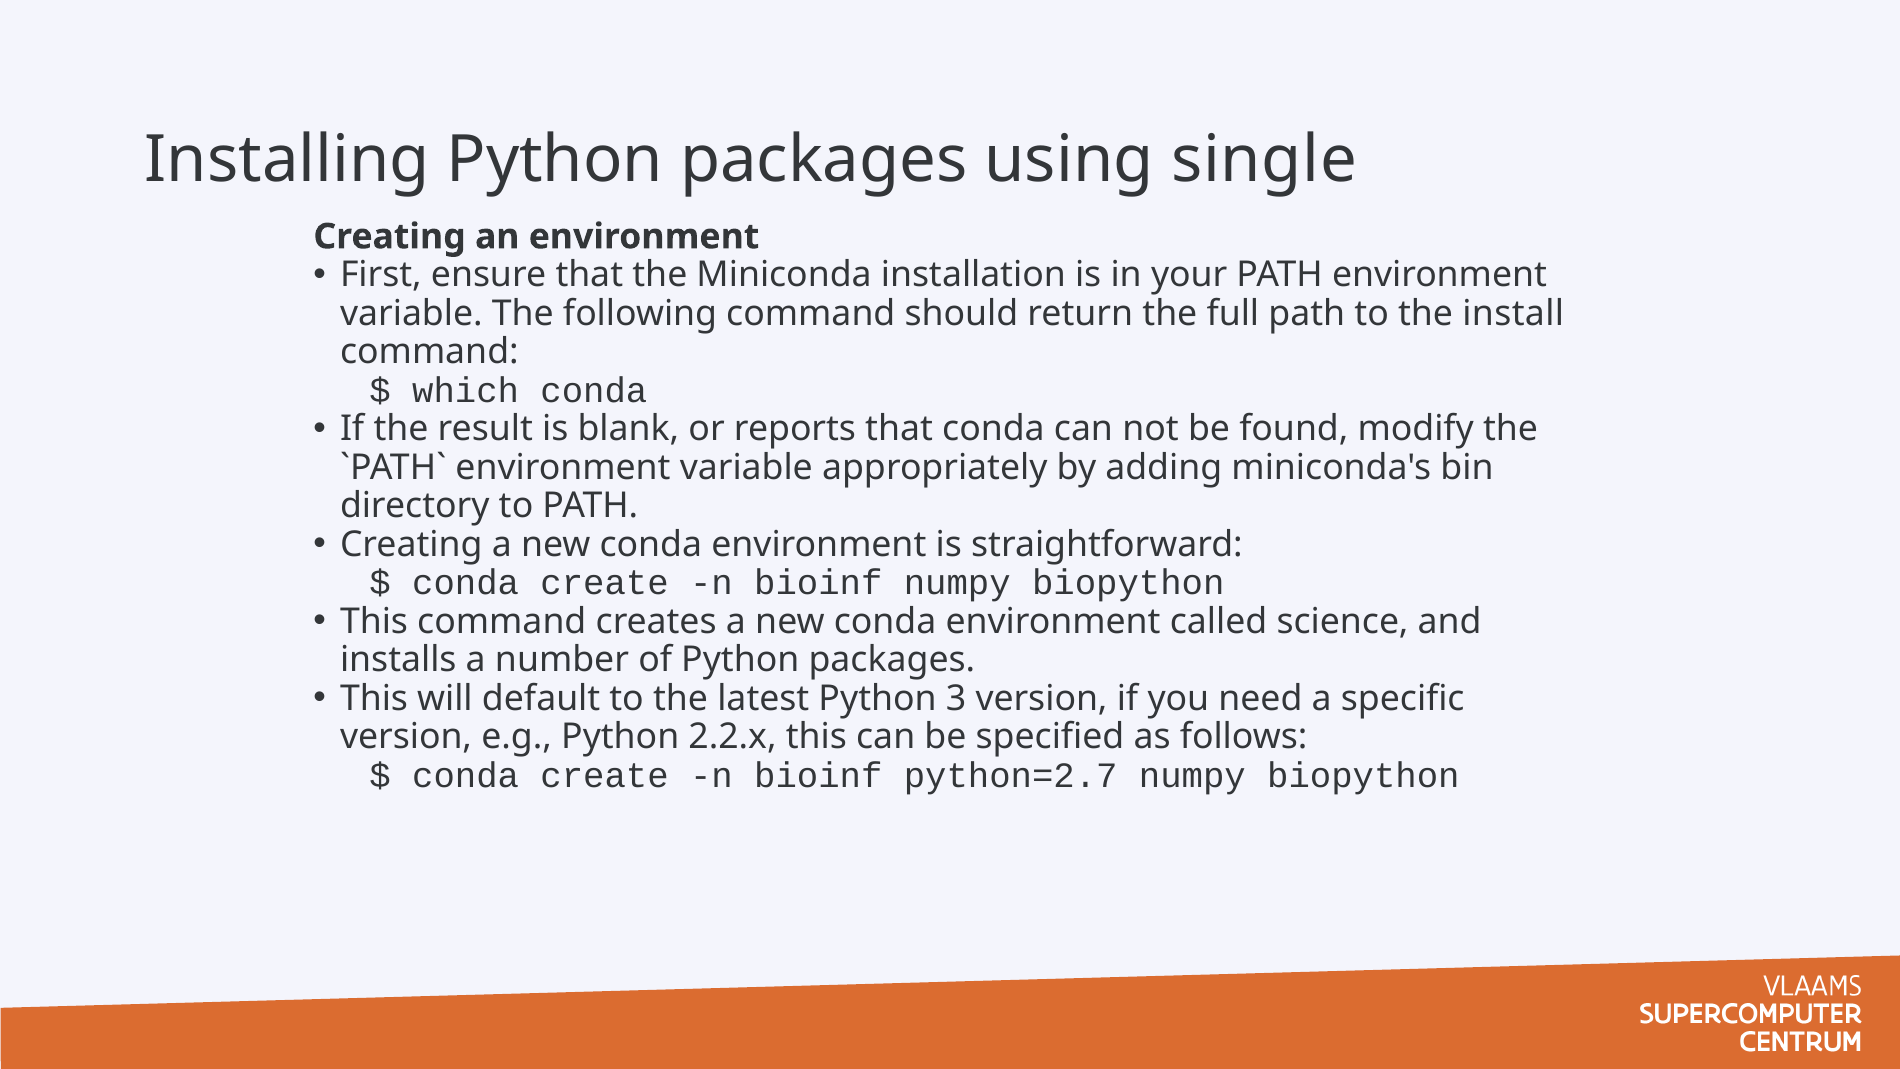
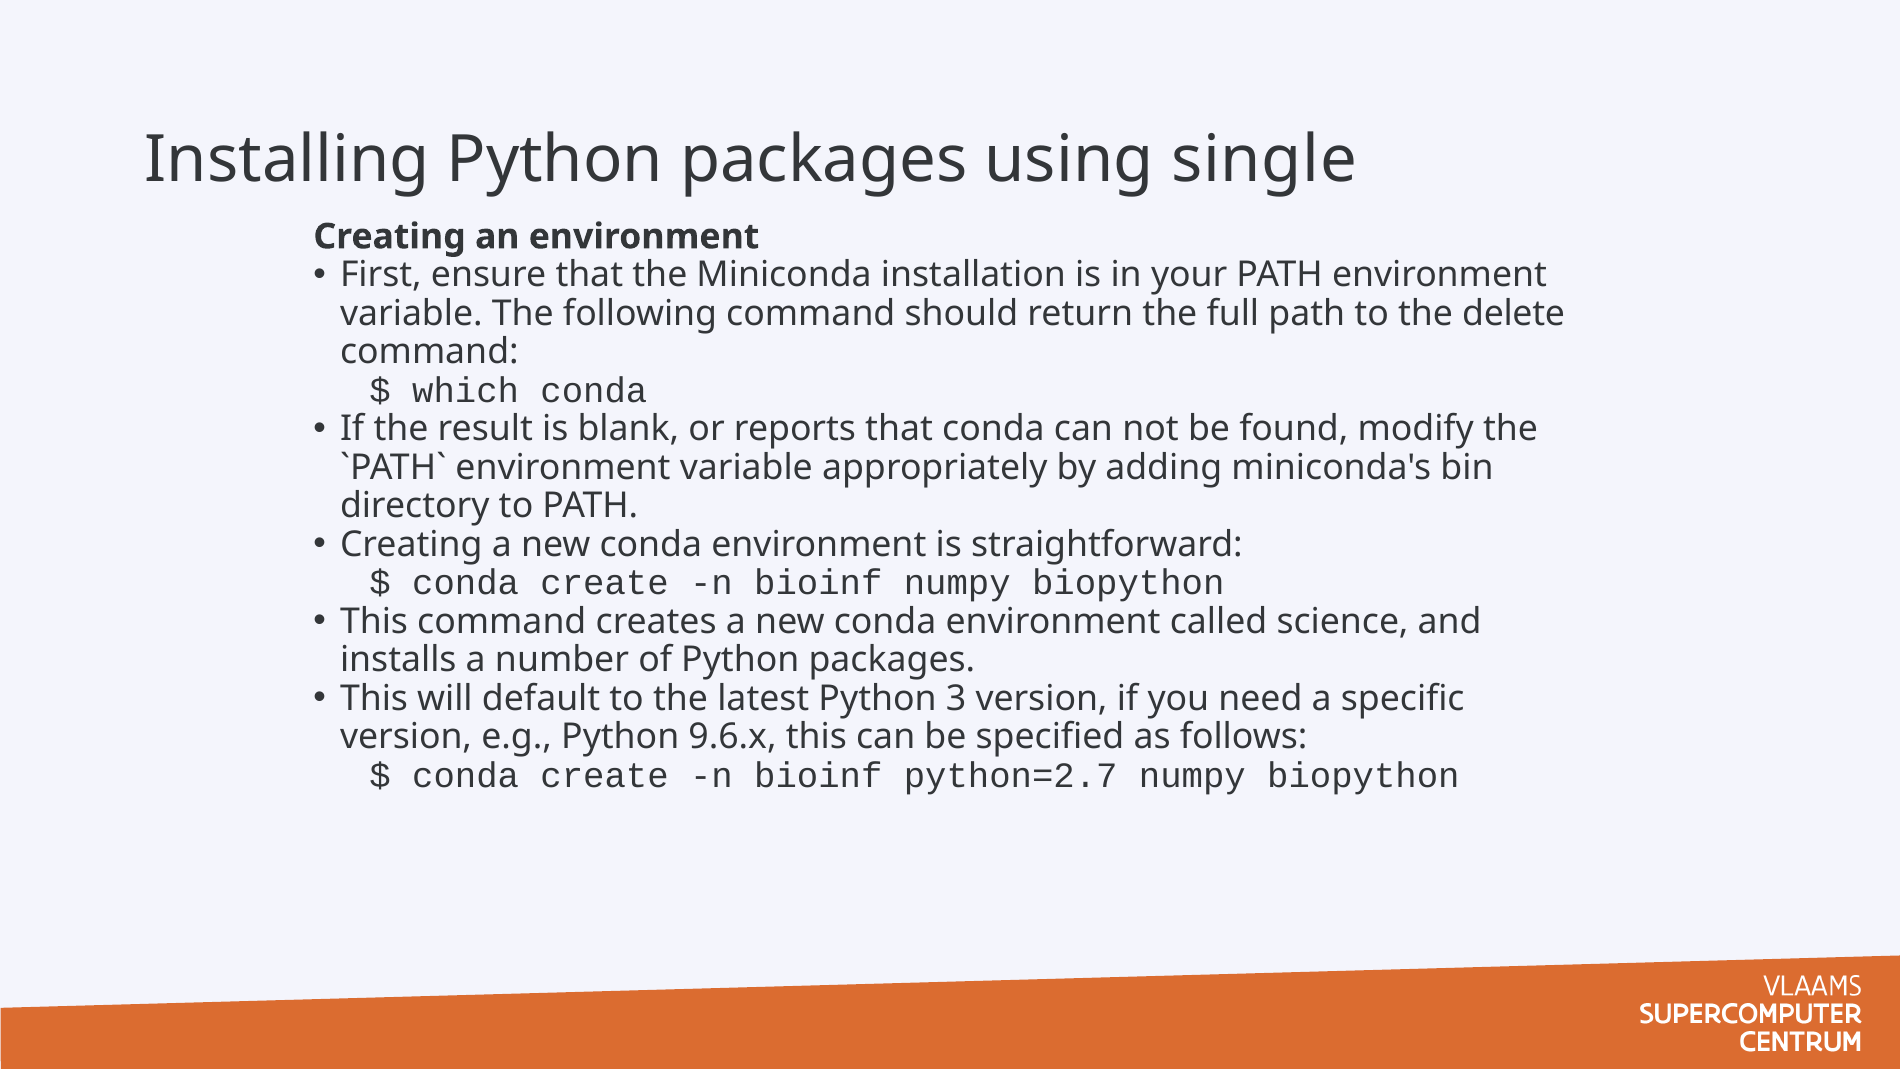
install: install -> delete
2.2.x: 2.2.x -> 9.6.x
